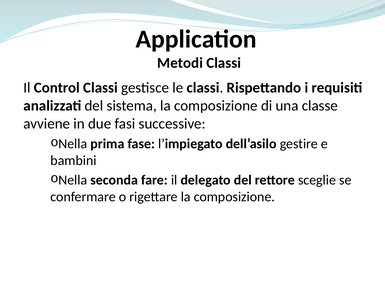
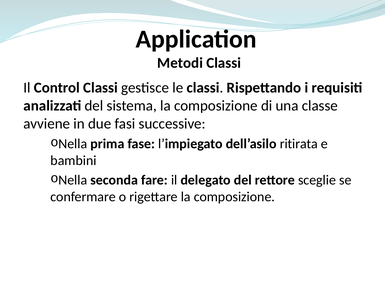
gestire: gestire -> ritirata
